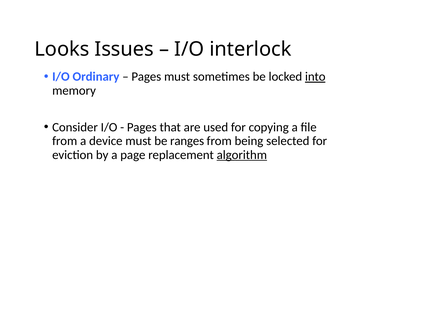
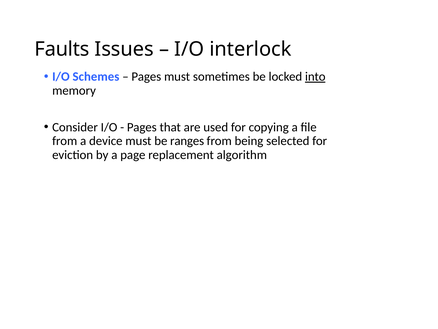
Looks: Looks -> Faults
Ordinary: Ordinary -> Schemes
algorithm underline: present -> none
